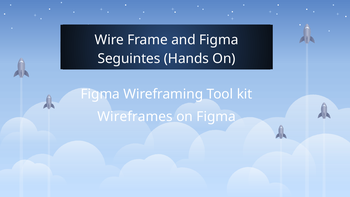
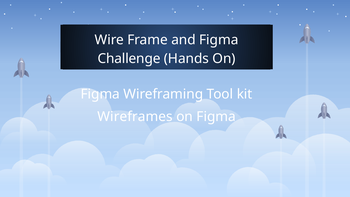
Seguintes: Seguintes -> Challenge
